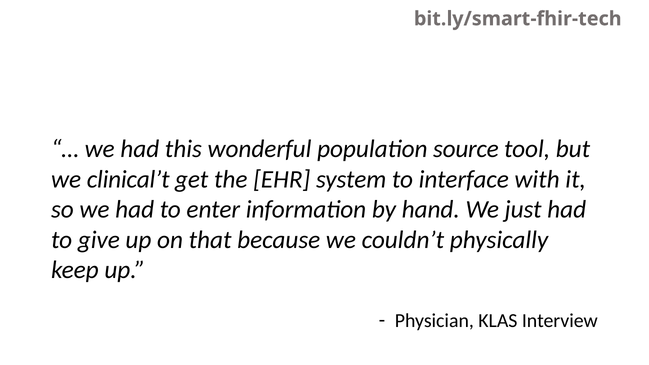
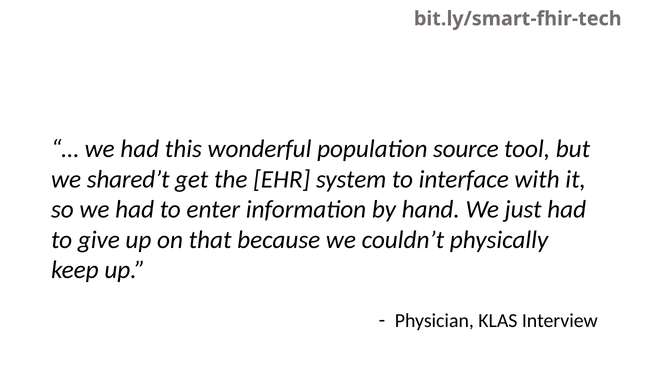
clinical’t: clinical’t -> shared’t
